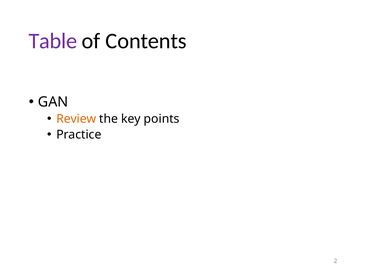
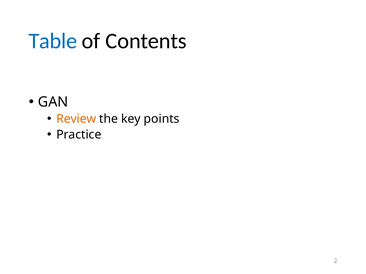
Table colour: purple -> blue
